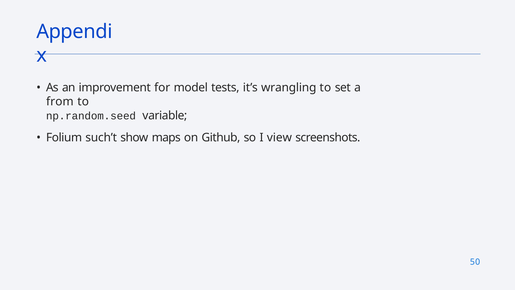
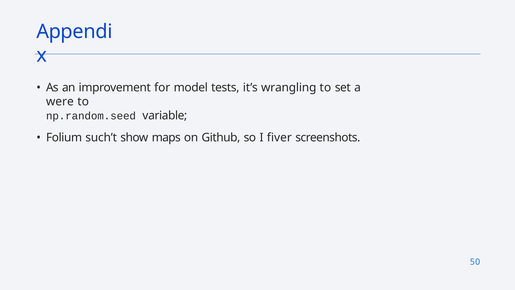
from: from -> were
view: view -> fiver
